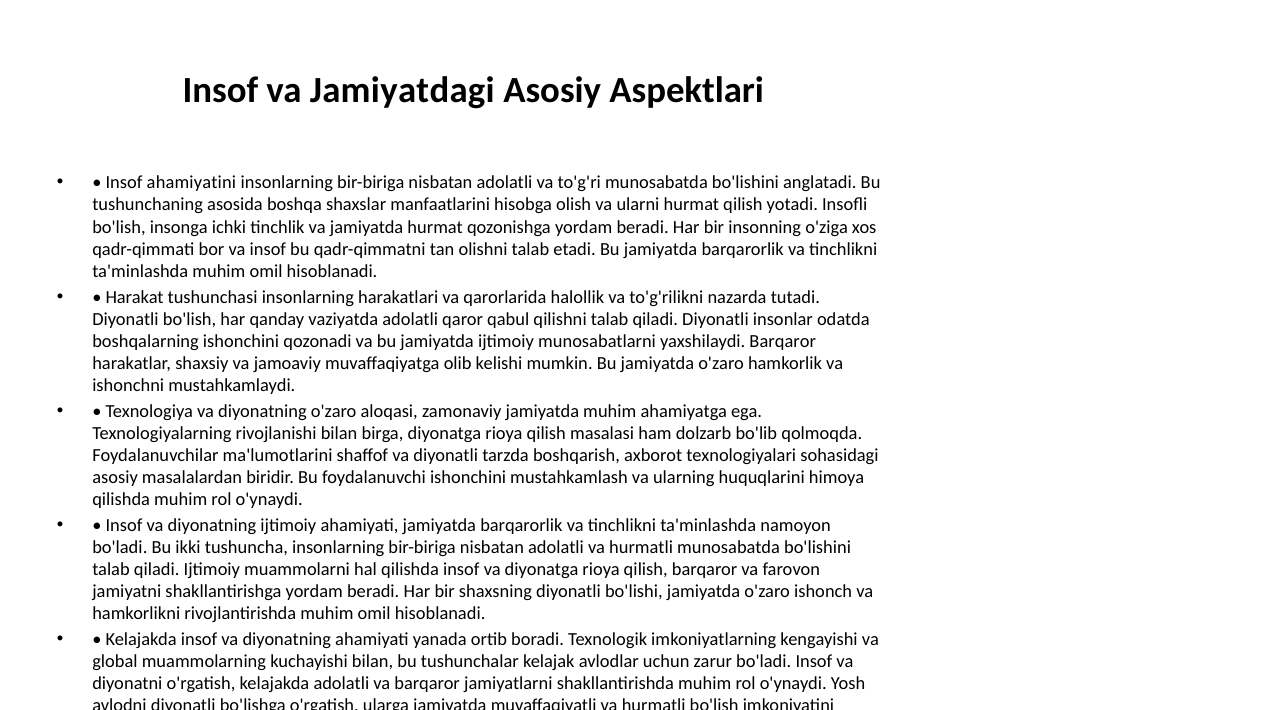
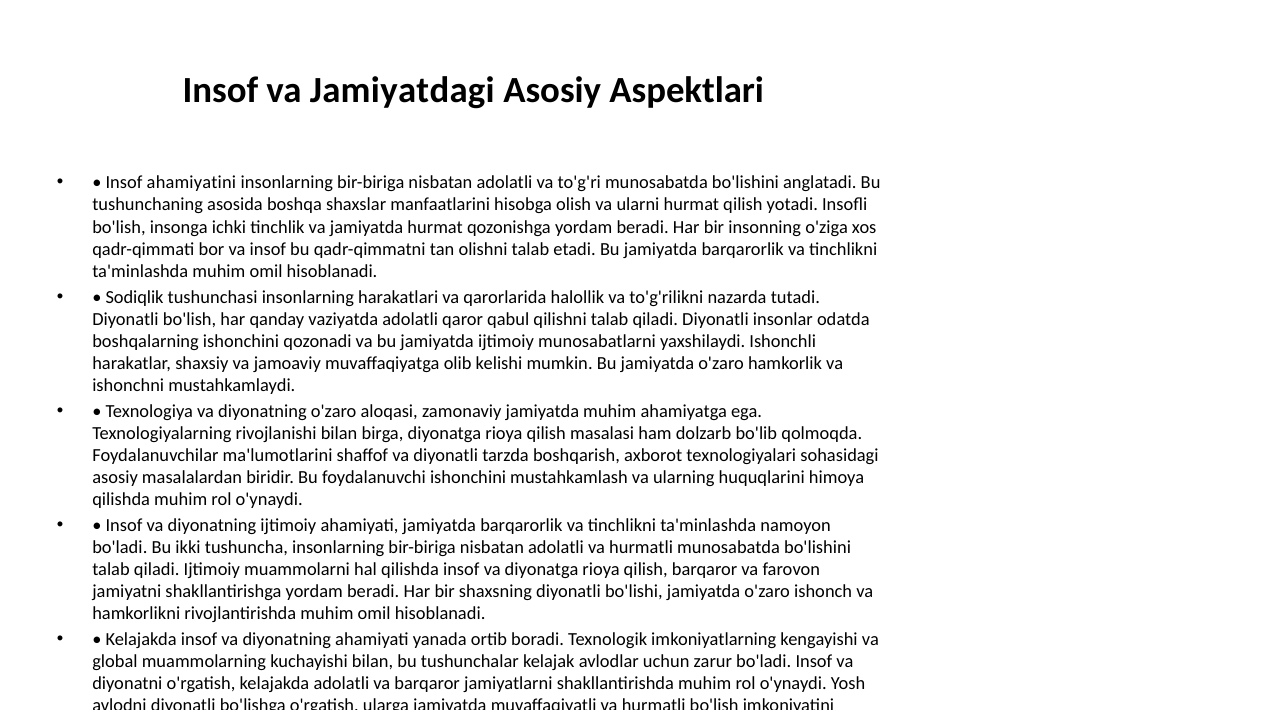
Harakat: Harakat -> Sodiqlik
yaxshilaydi Barqaror: Barqaror -> Ishonchli
